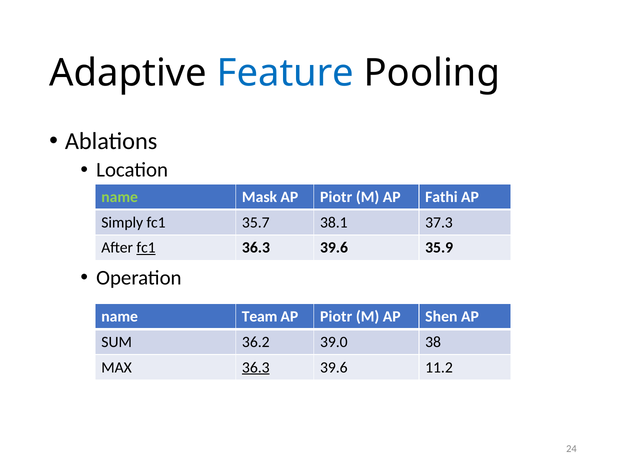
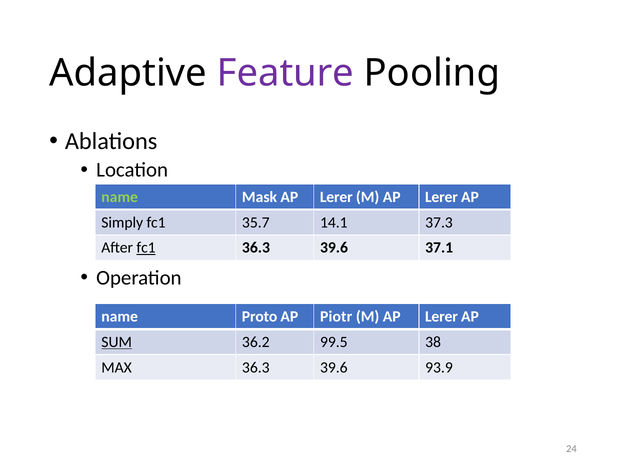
Feature colour: blue -> purple
Mask AP Piotr: Piotr -> Lerer
Fathi at (441, 197): Fathi -> Lerer
38.1: 38.1 -> 14.1
35.9: 35.9 -> 37.1
Team: Team -> Proto
Shen at (441, 316): Shen -> Lerer
SUM underline: none -> present
39.0: 39.0 -> 99.5
36.3 at (256, 367) underline: present -> none
11.2: 11.2 -> 93.9
